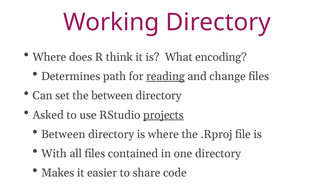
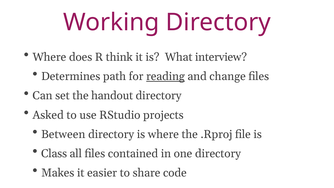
encoding: encoding -> interview
the between: between -> handout
projects underline: present -> none
With: With -> Class
